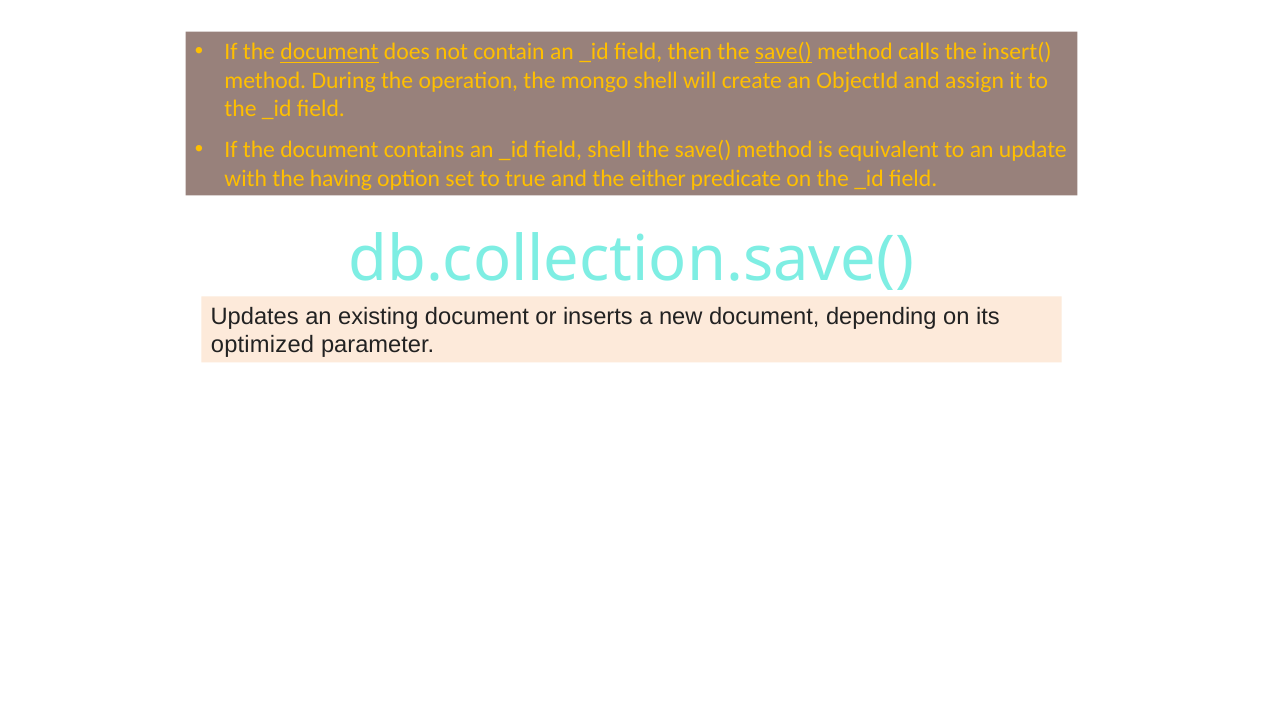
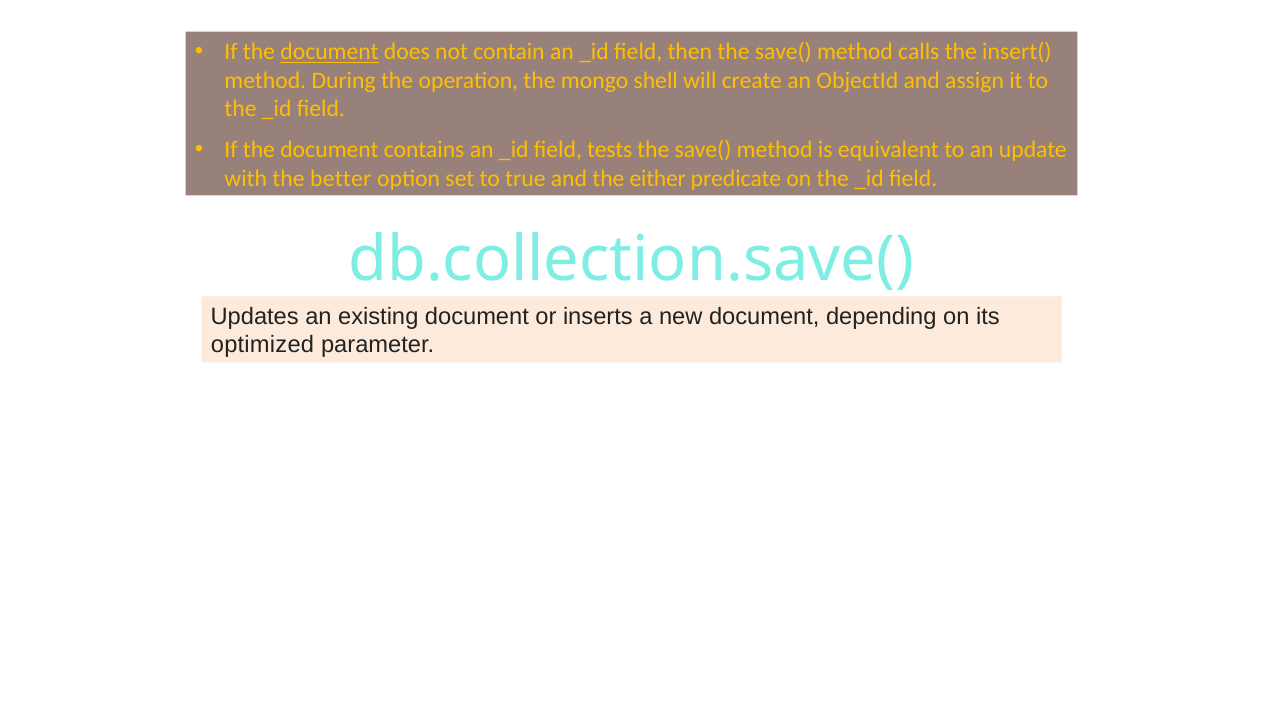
save( at (783, 52) underline: present -> none
field shell: shell -> tests
having: having -> better
